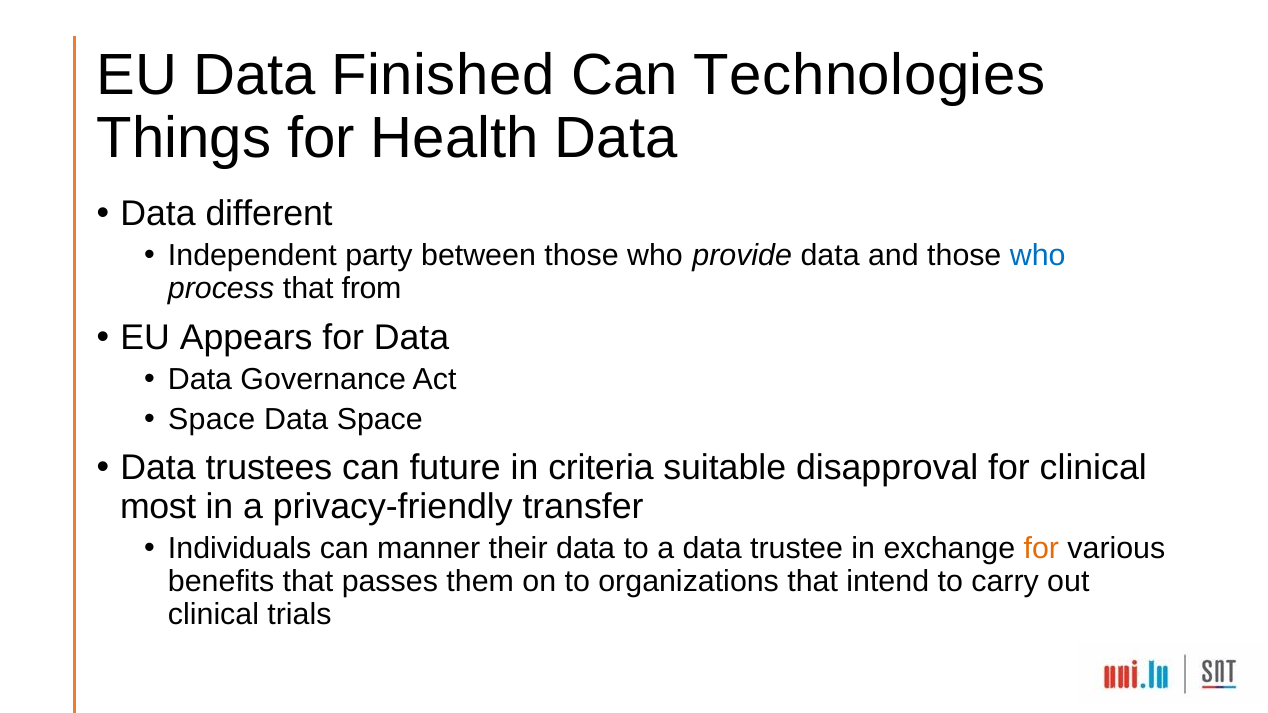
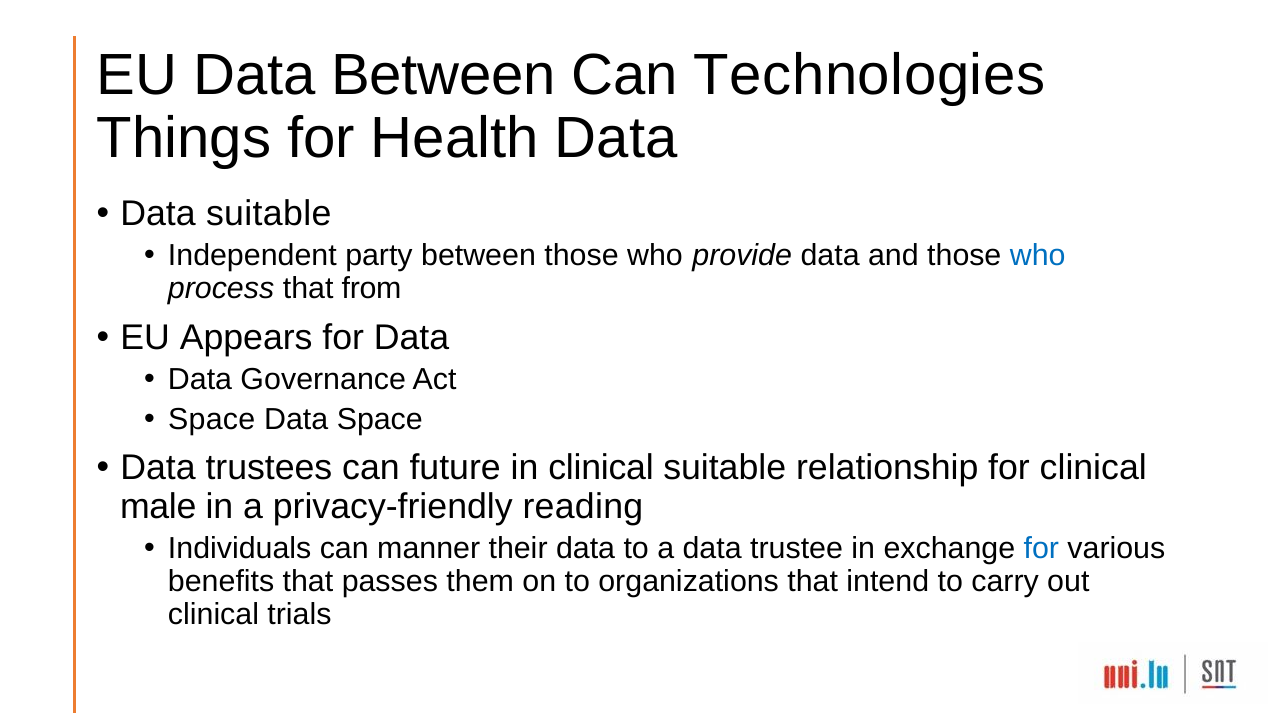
Data Finished: Finished -> Between
Data different: different -> suitable
in criteria: criteria -> clinical
disapproval: disapproval -> relationship
most: most -> male
transfer: transfer -> reading
for at (1041, 549) colour: orange -> blue
